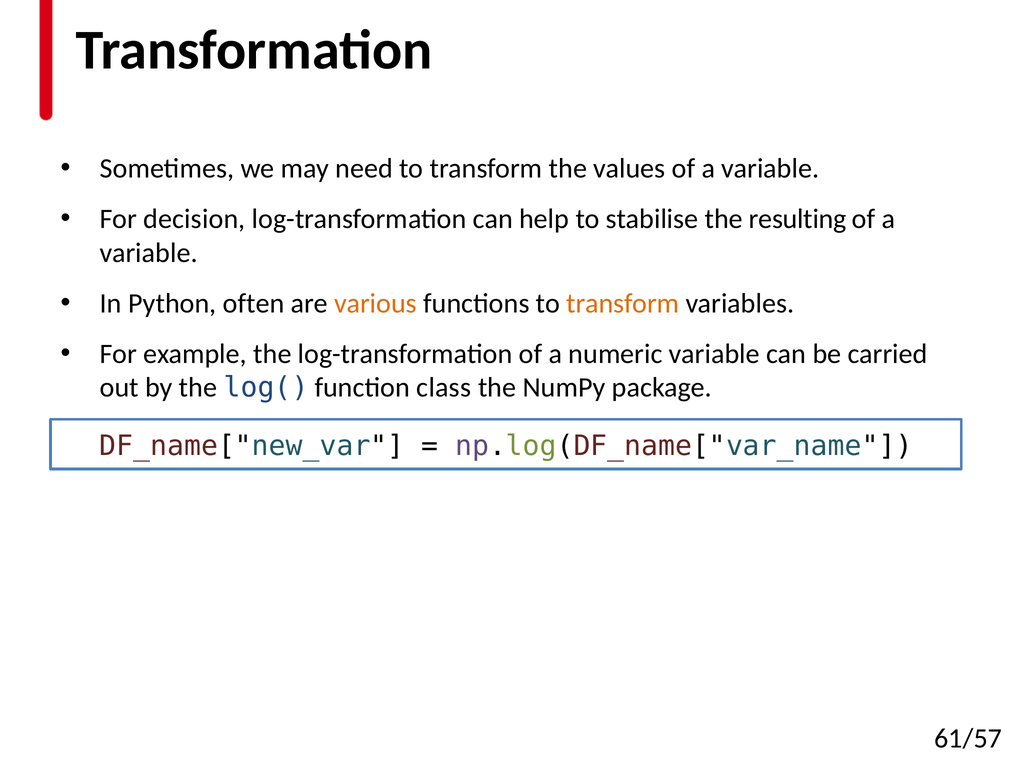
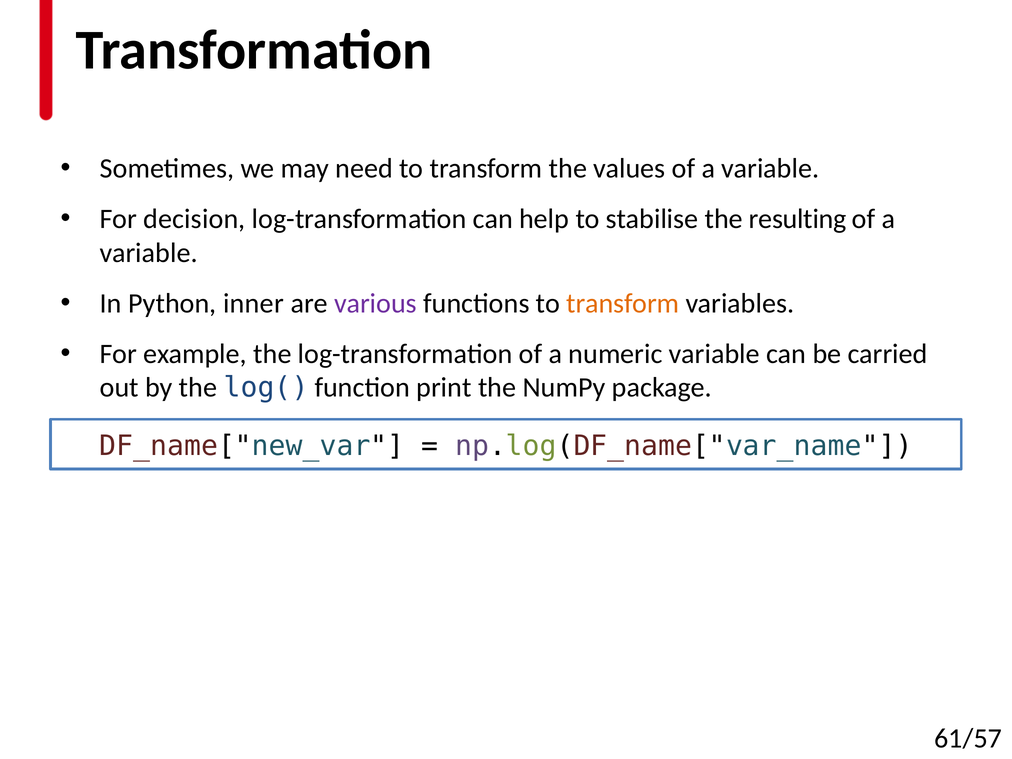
often: often -> inner
various colour: orange -> purple
class: class -> print
